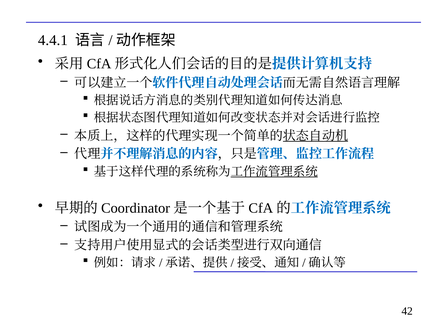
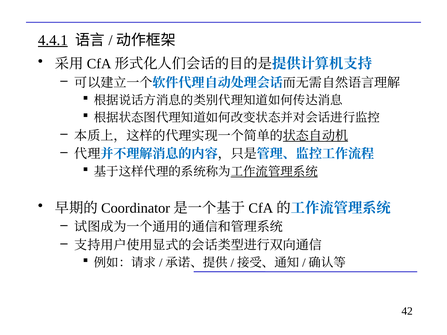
4.4.1 underline: none -> present
